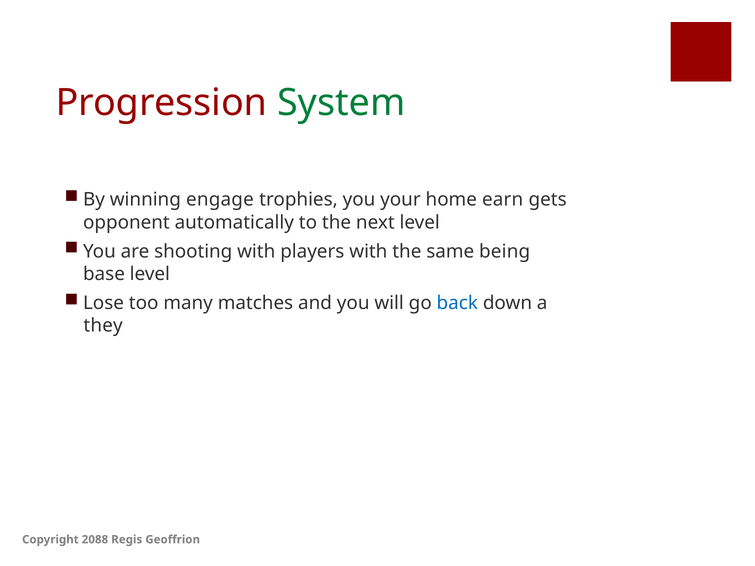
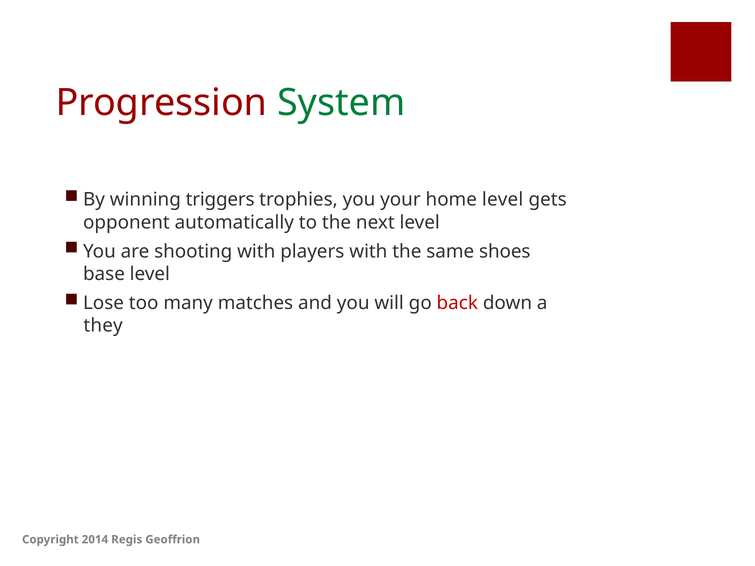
engage: engage -> triggers
home earn: earn -> level
being: being -> shoes
back colour: blue -> red
2088: 2088 -> 2014
